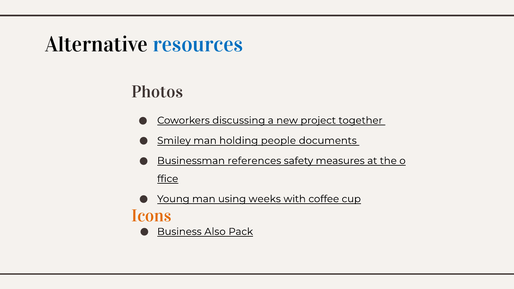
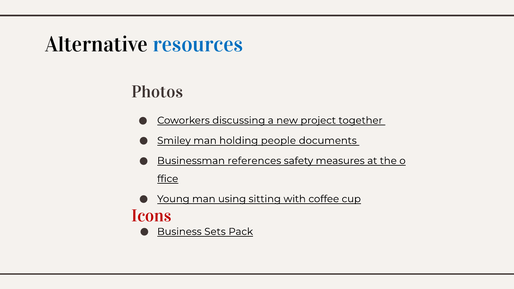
weeks: weeks -> sitting
Icons colour: orange -> red
Also: Also -> Sets
